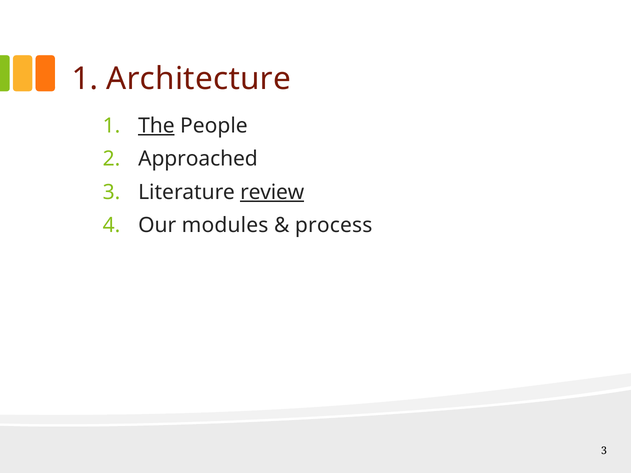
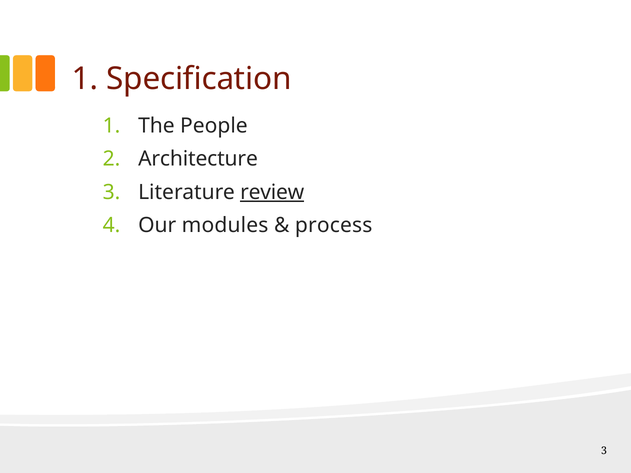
Architecture: Architecture -> Specification
The underline: present -> none
Approached: Approached -> Architecture
